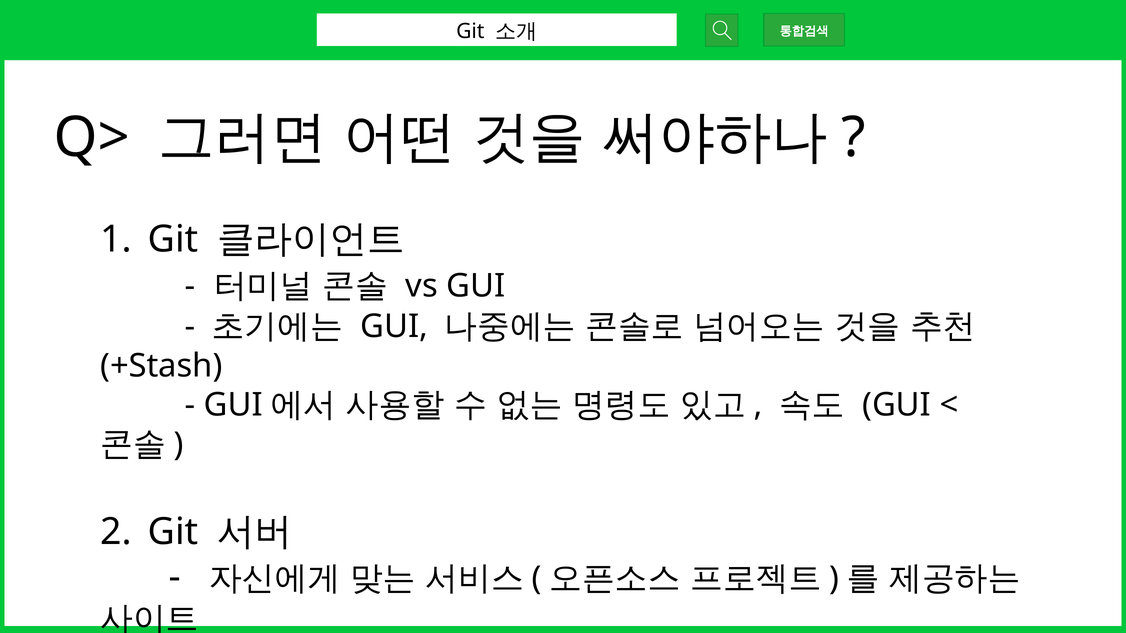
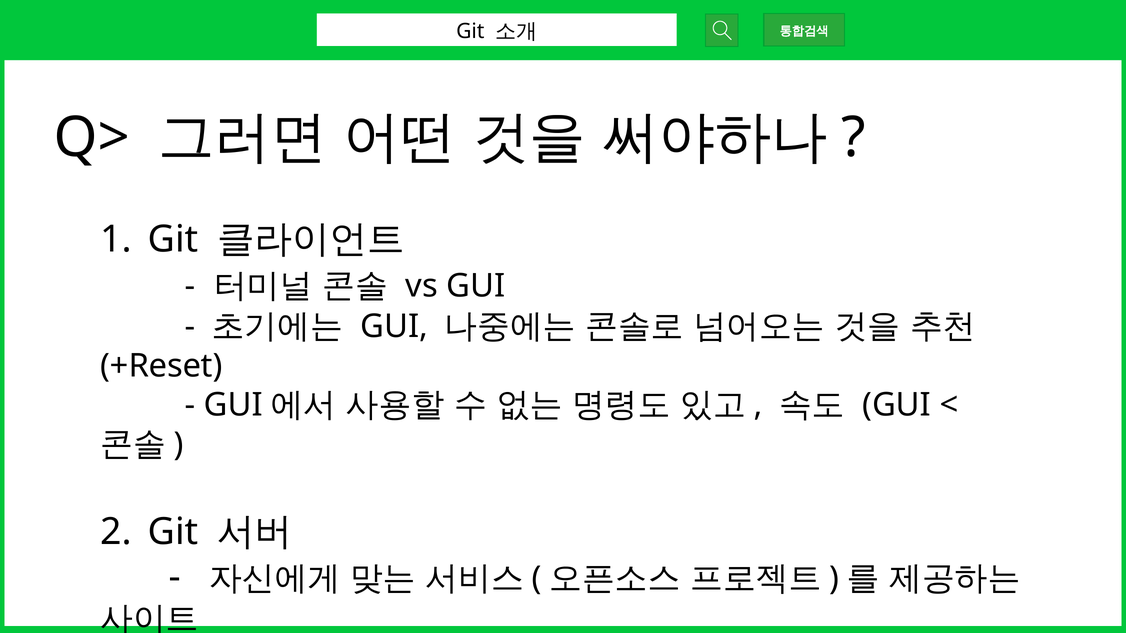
+Stash: +Stash -> +Reset
